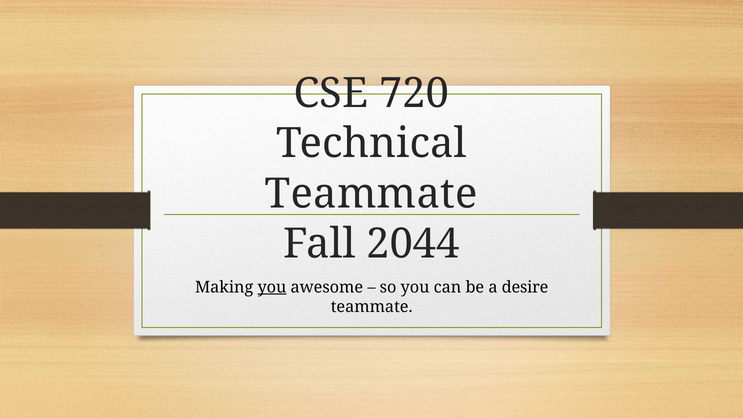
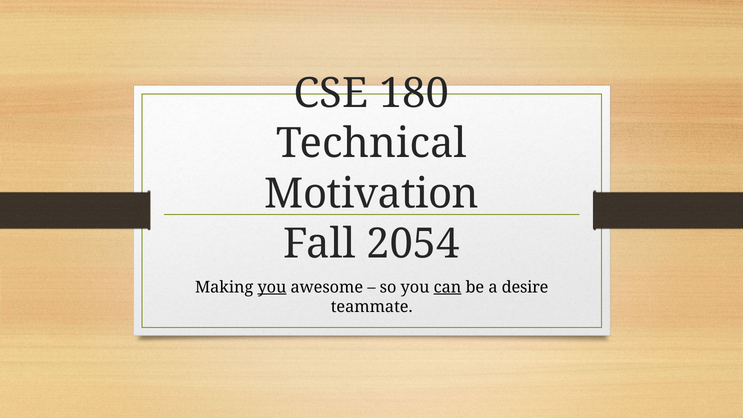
720: 720 -> 180
Teammate at (371, 194): Teammate -> Motivation
2044: 2044 -> 2054
can underline: none -> present
